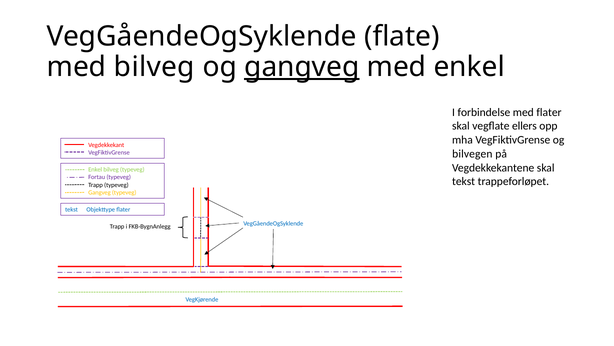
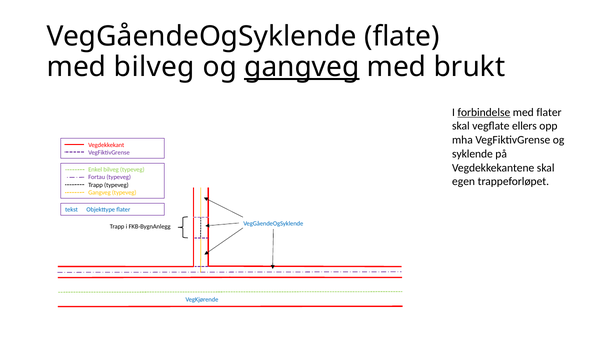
med enkel: enkel -> brukt
forbindelse underline: none -> present
bilvegen: bilvegen -> syklende
tekst at (464, 181): tekst -> egen
